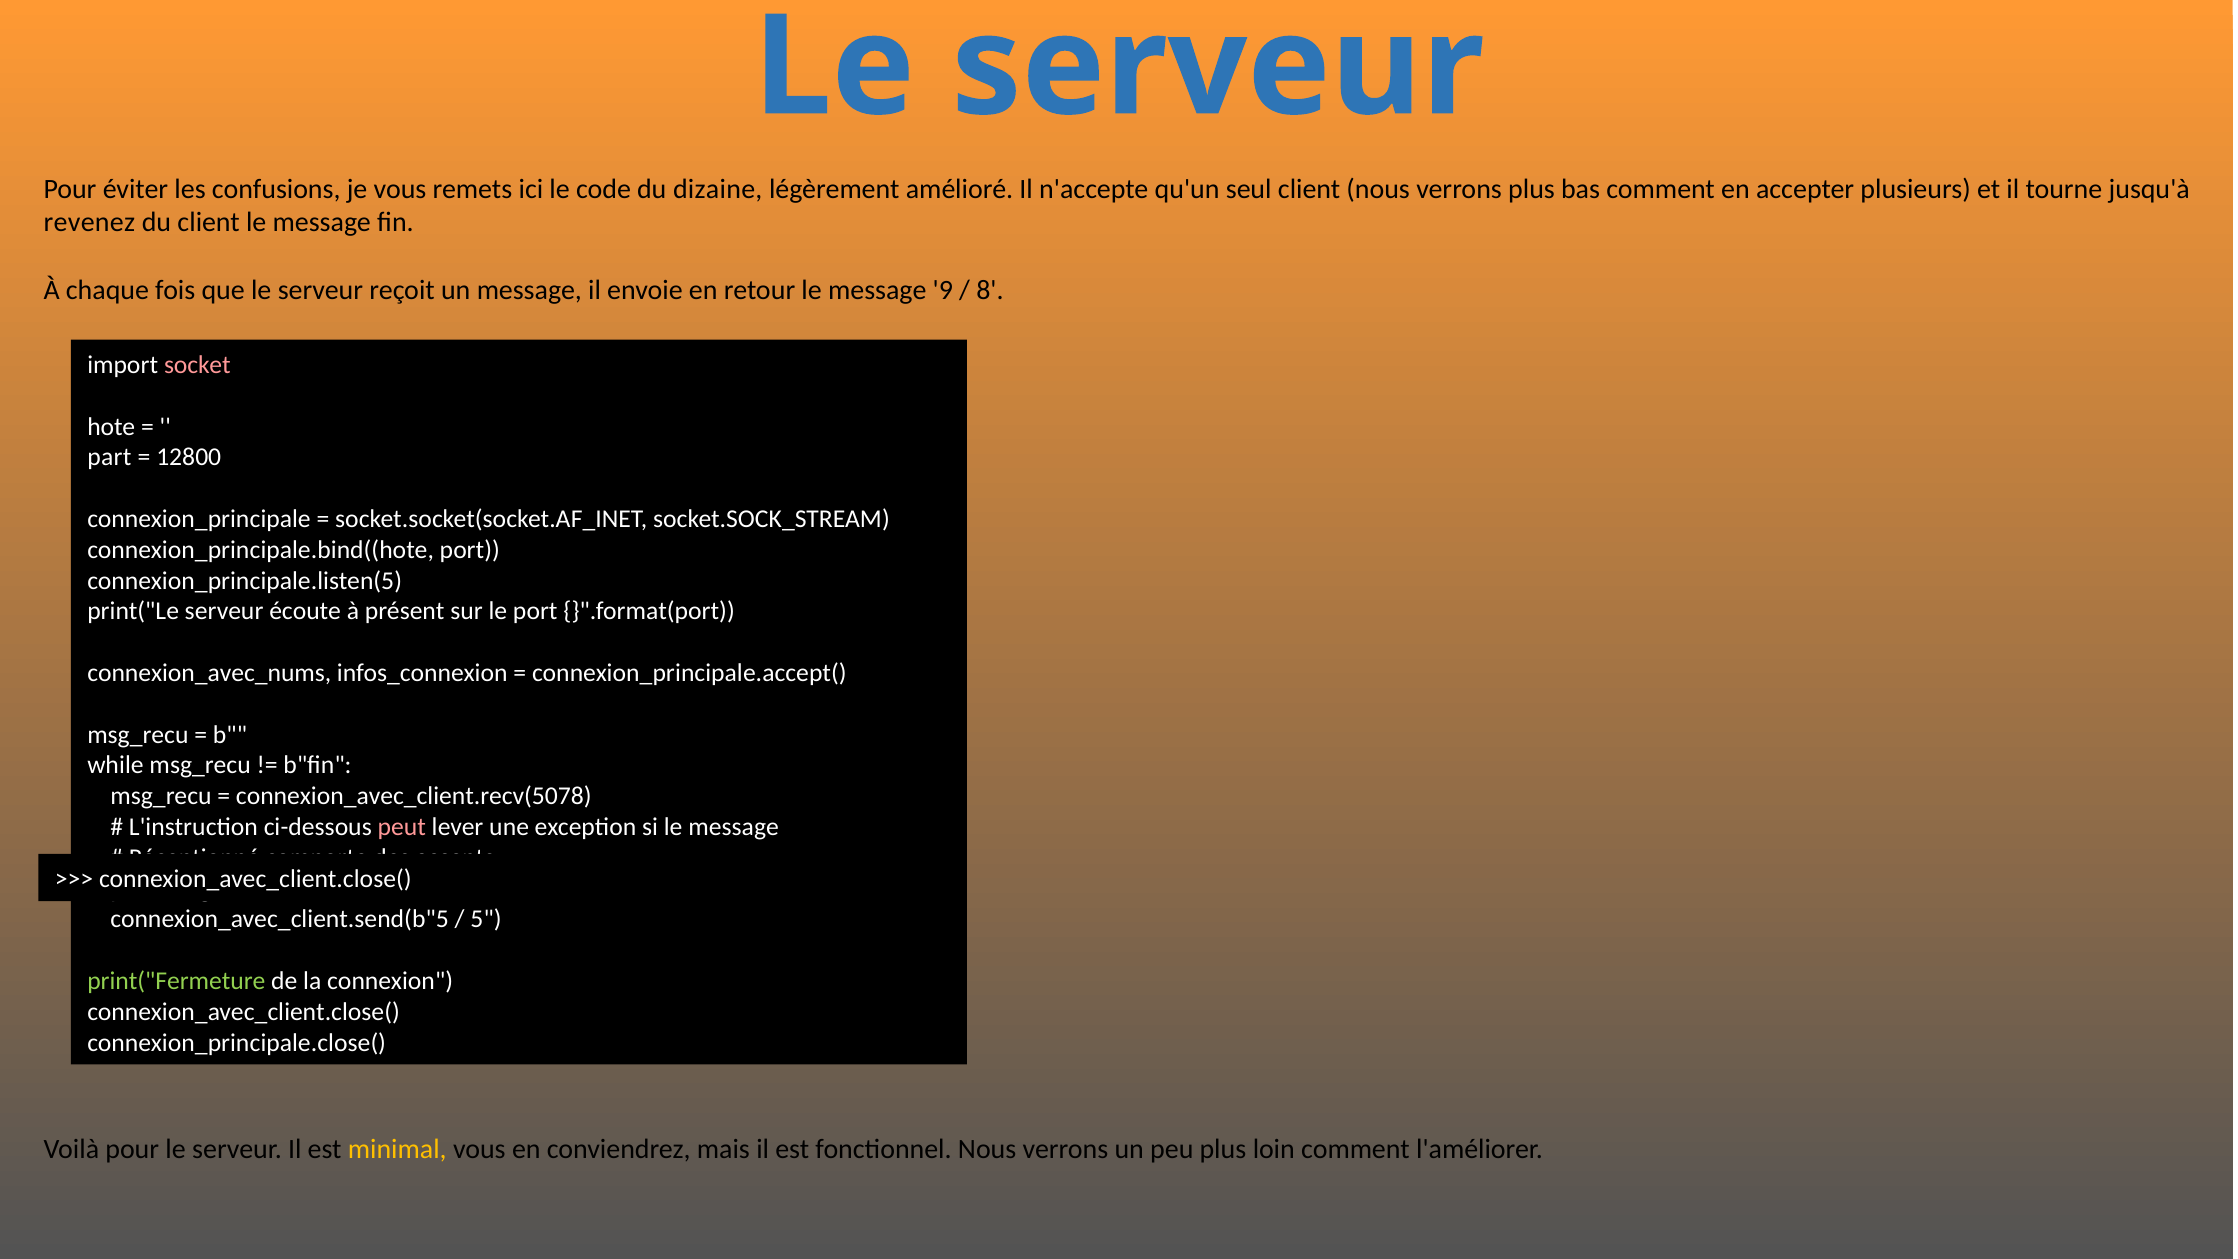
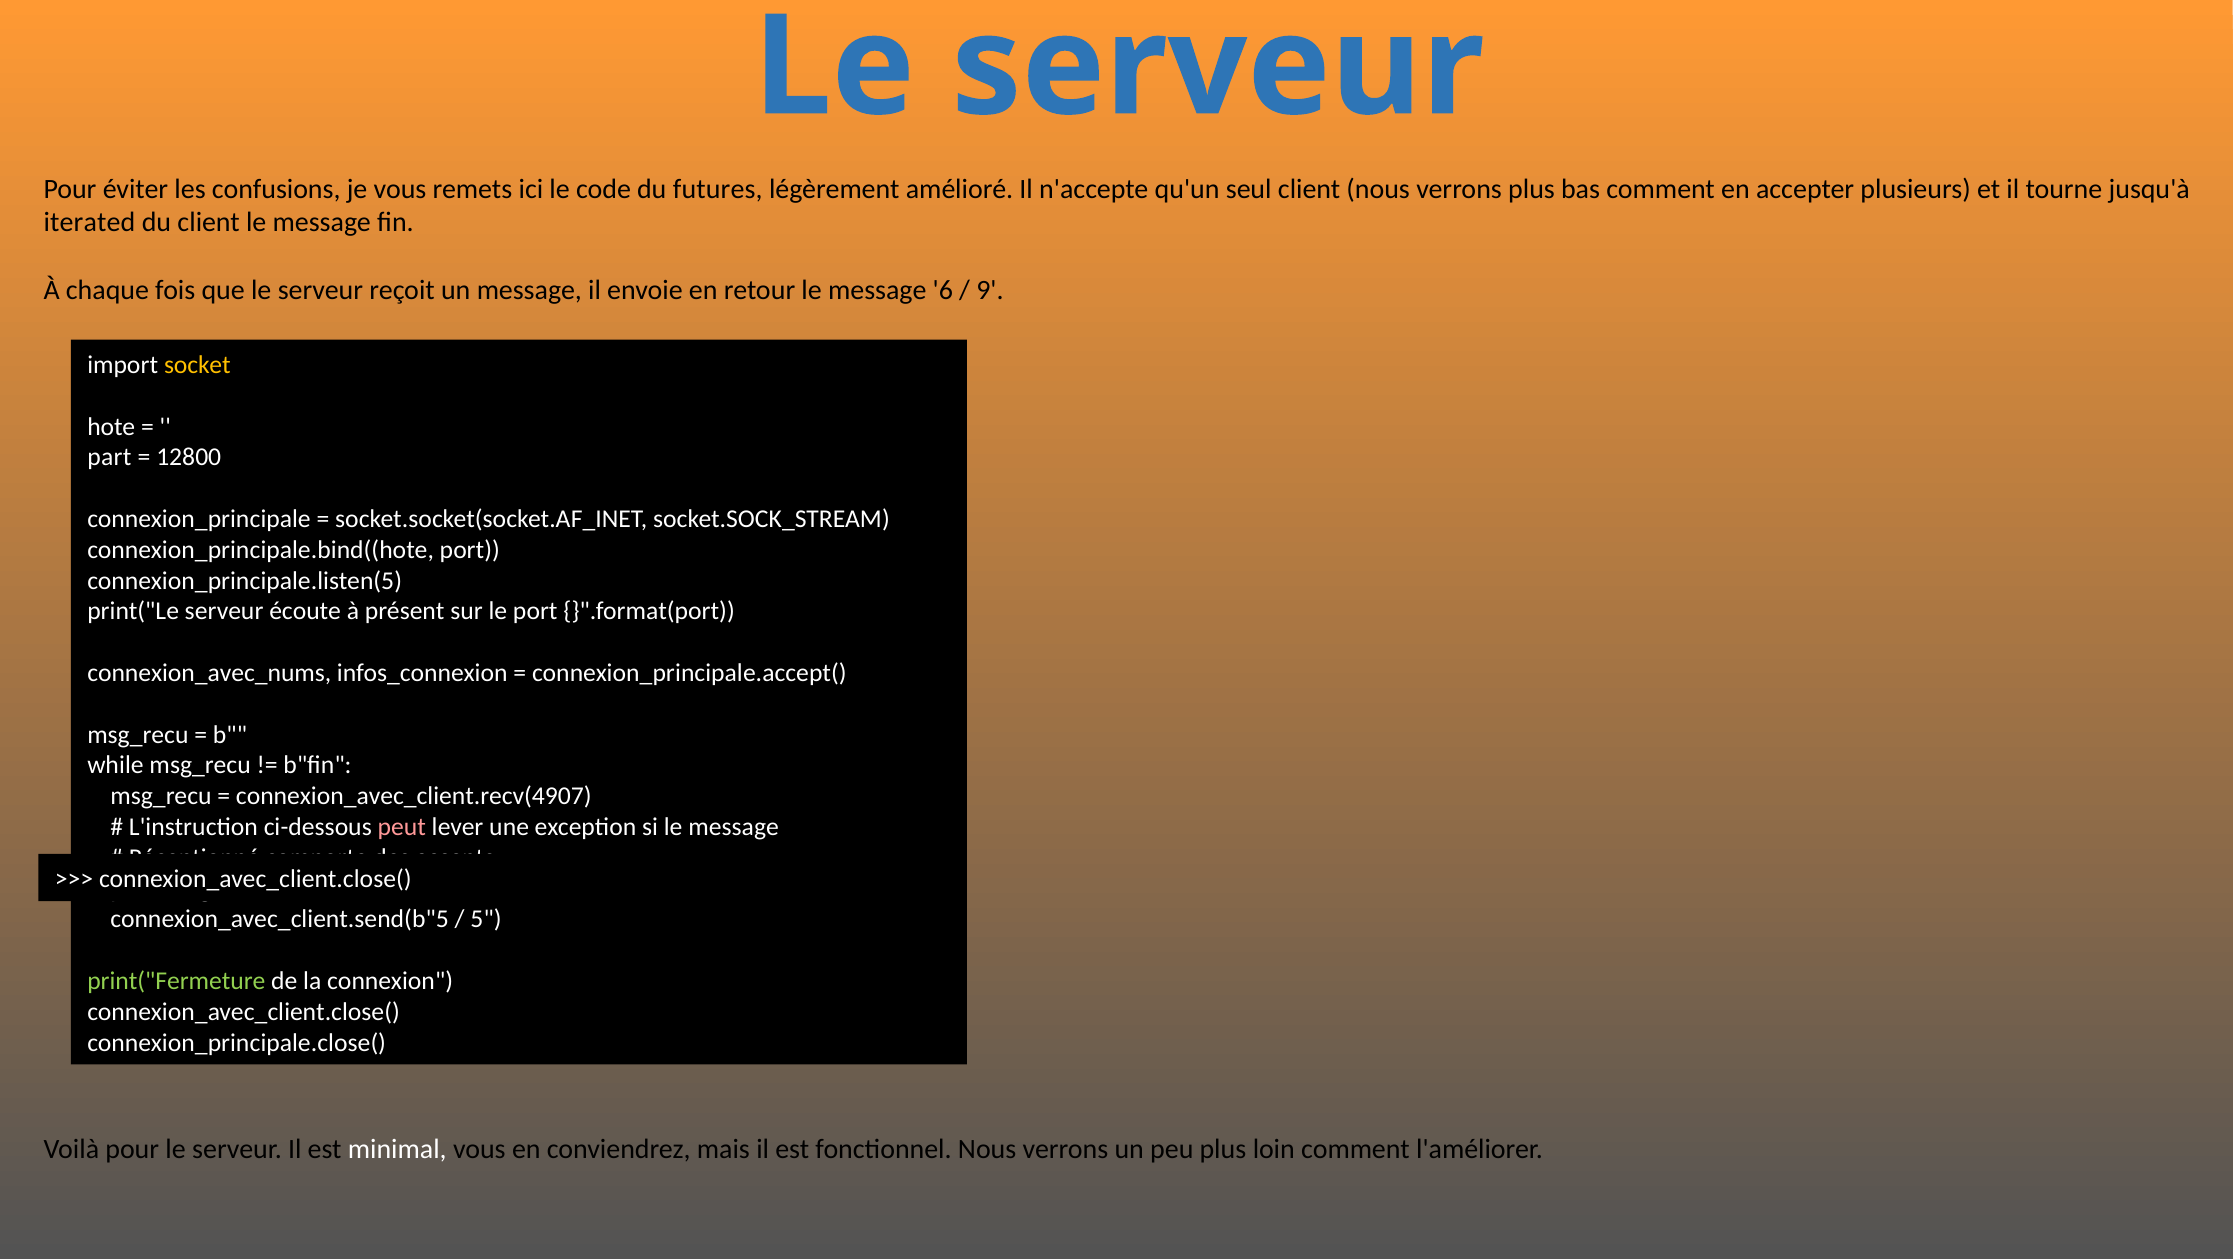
dizaine: dizaine -> futures
revenez: revenez -> iterated
9: 9 -> 6
8: 8 -> 9
socket colour: pink -> yellow
connexion_avec_client.recv(5078: connexion_avec_client.recv(5078 -> connexion_avec_client.recv(4907
minimal colour: yellow -> white
